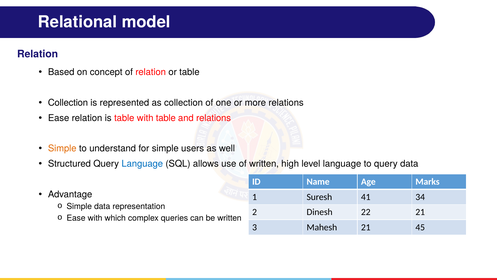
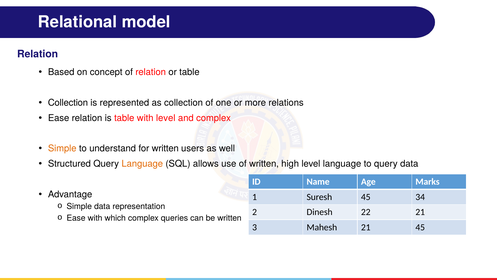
with table: table -> level
and relations: relations -> complex
for simple: simple -> written
Language at (142, 164) colour: blue -> orange
Suresh 41: 41 -> 45
